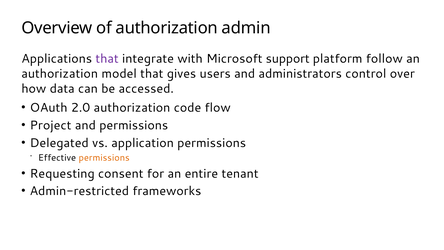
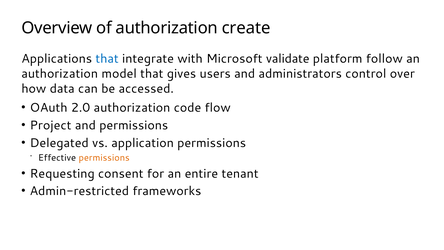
admin: admin -> create
that at (107, 59) colour: purple -> blue
support: support -> validate
